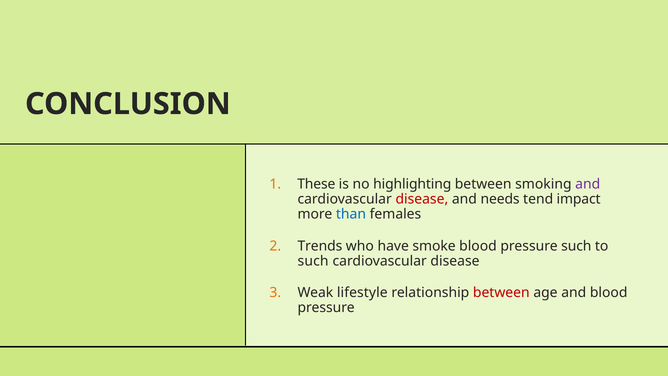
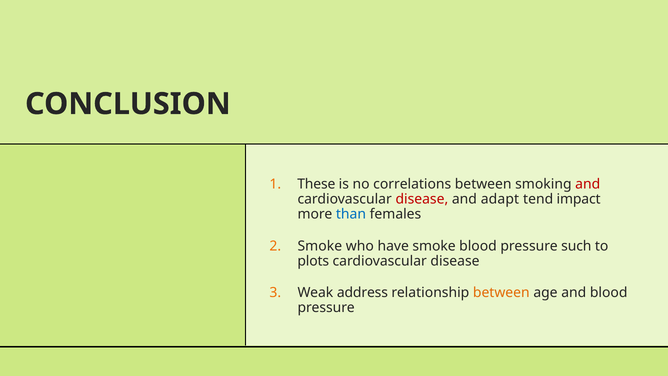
highlighting: highlighting -> correlations
and at (588, 184) colour: purple -> red
needs: needs -> adapt
Trends at (320, 246): Trends -> Smoke
such at (313, 261): such -> plots
lifestyle: lifestyle -> address
between at (501, 293) colour: red -> orange
